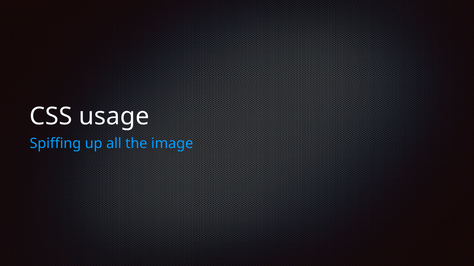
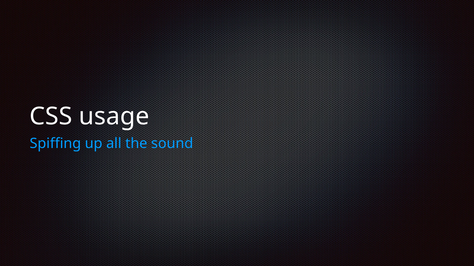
image: image -> sound
